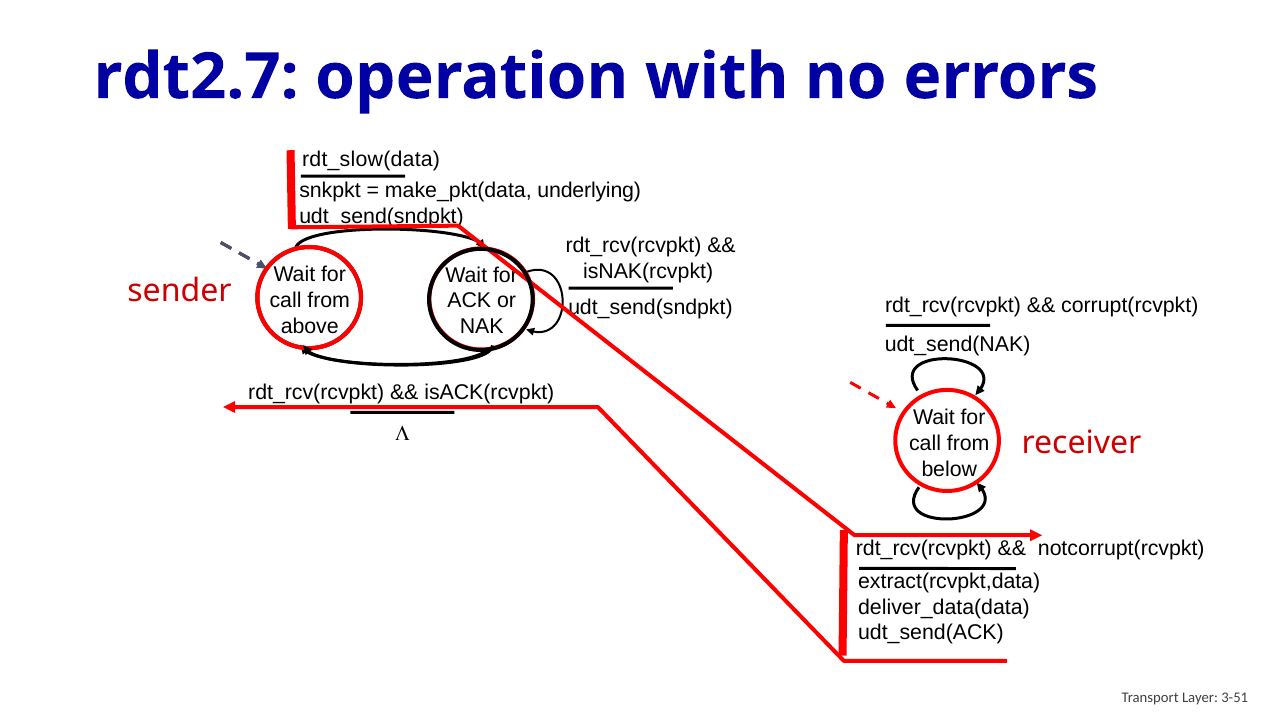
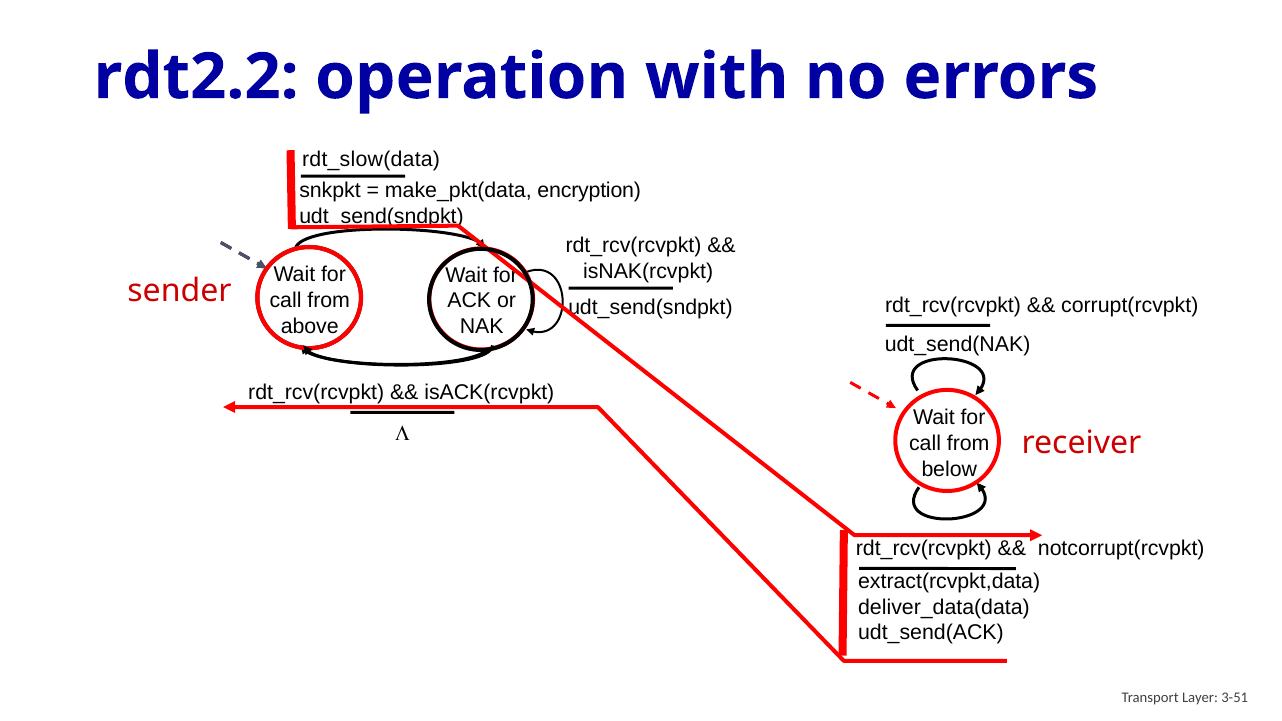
rdt2.7: rdt2.7 -> rdt2.2
underlying: underlying -> encryption
